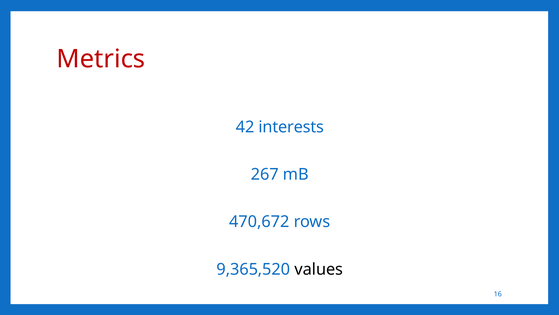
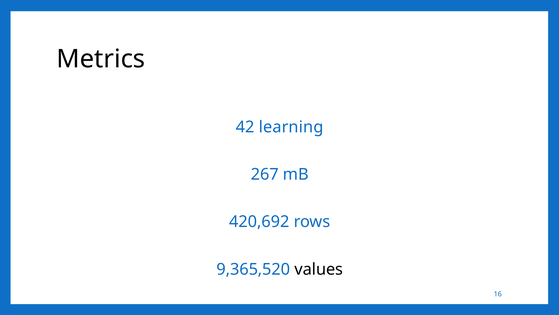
Metrics colour: red -> black
interests: interests -> learning
470,672: 470,672 -> 420,692
